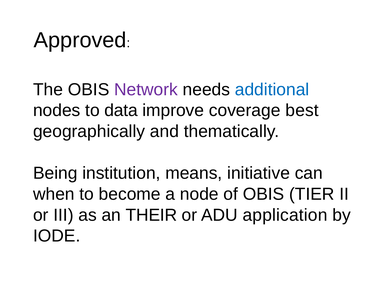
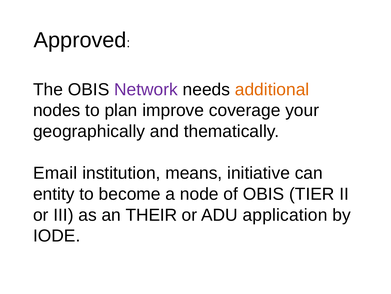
additional colour: blue -> orange
data: data -> plan
best: best -> your
Being: Being -> Email
when: when -> entity
